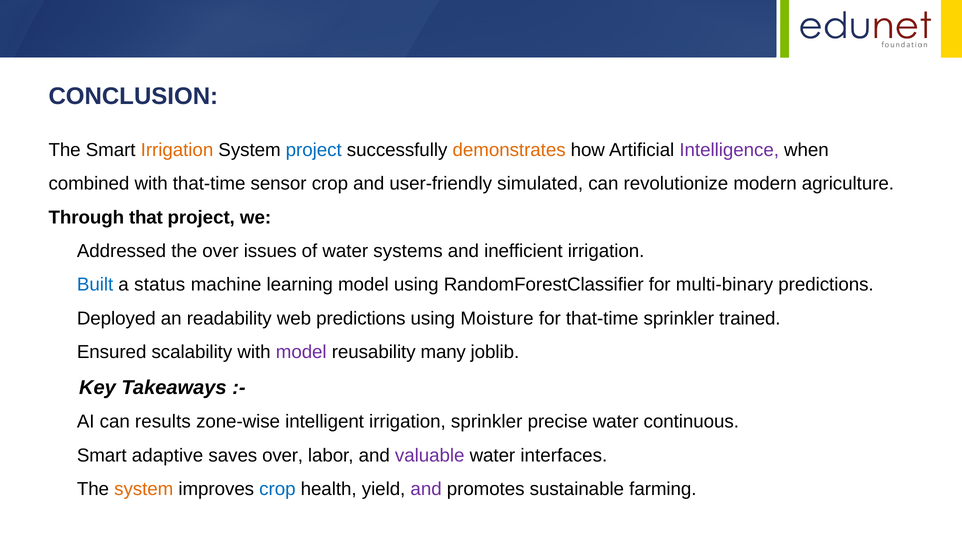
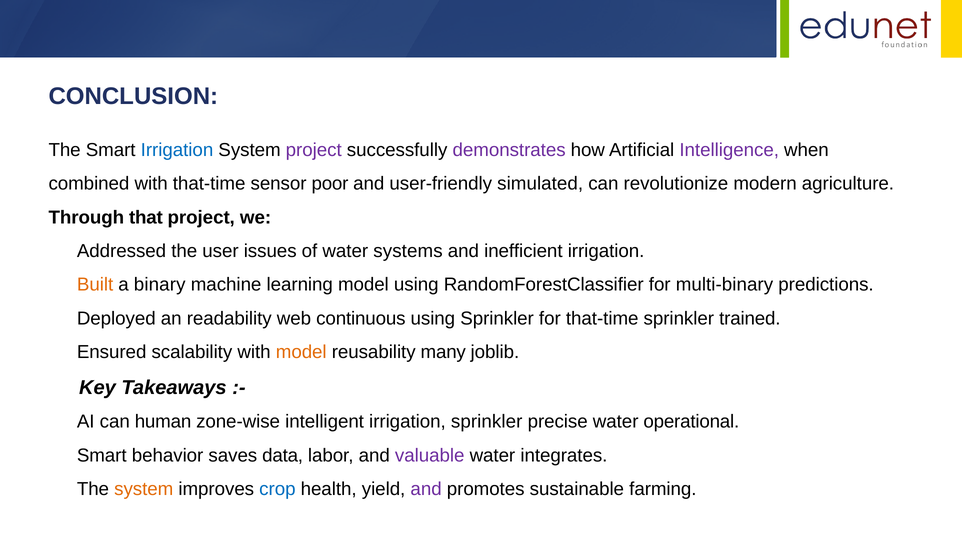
Irrigation at (177, 150) colour: orange -> blue
project at (314, 150) colour: blue -> purple
demonstrates colour: orange -> purple
sensor crop: crop -> poor
the over: over -> user
Built colour: blue -> orange
status: status -> binary
web predictions: predictions -> continuous
using Moisture: Moisture -> Sprinkler
model at (301, 352) colour: purple -> orange
results: results -> human
continuous: continuous -> operational
adaptive: adaptive -> behavior
saves over: over -> data
interfaces: interfaces -> integrates
